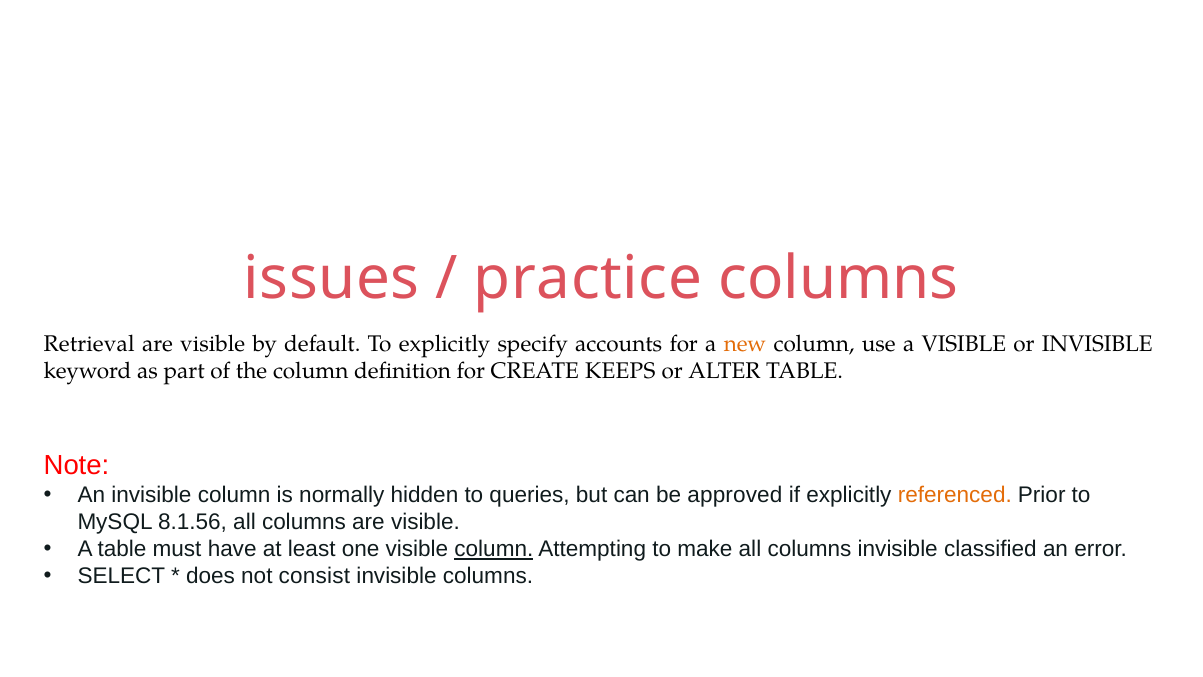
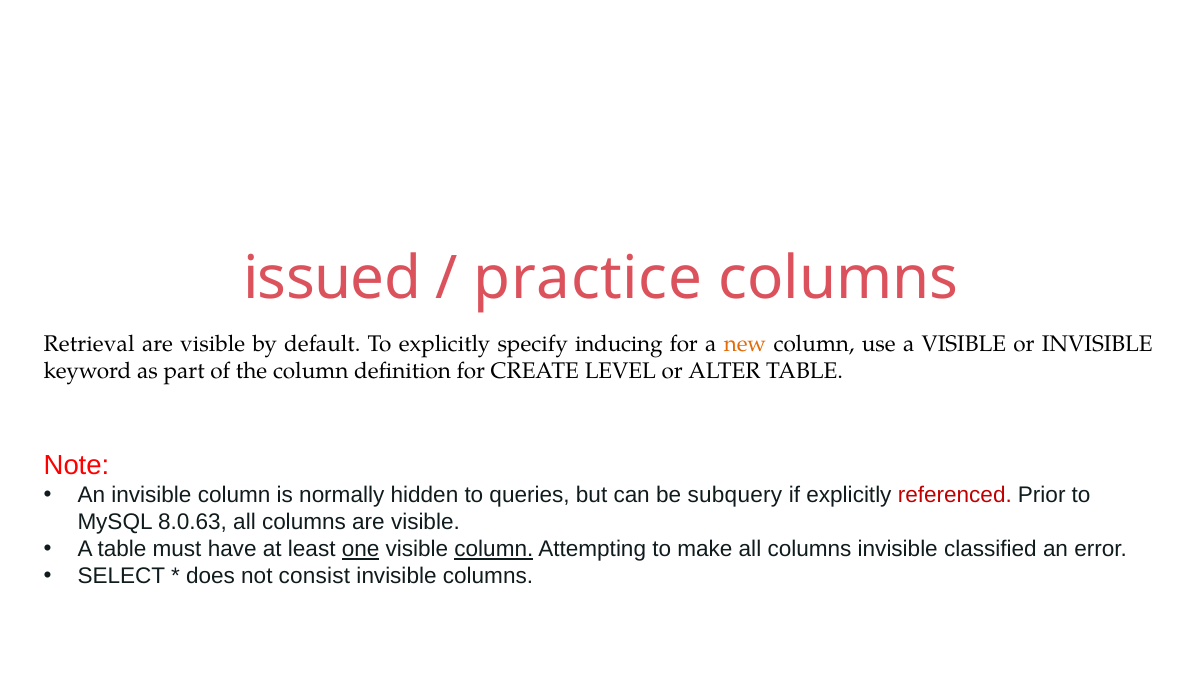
issues: issues -> issued
accounts: accounts -> inducing
KEEPS: KEEPS -> LEVEL
approved: approved -> subquery
referenced colour: orange -> red
8.1.56: 8.1.56 -> 8.0.63
one underline: none -> present
